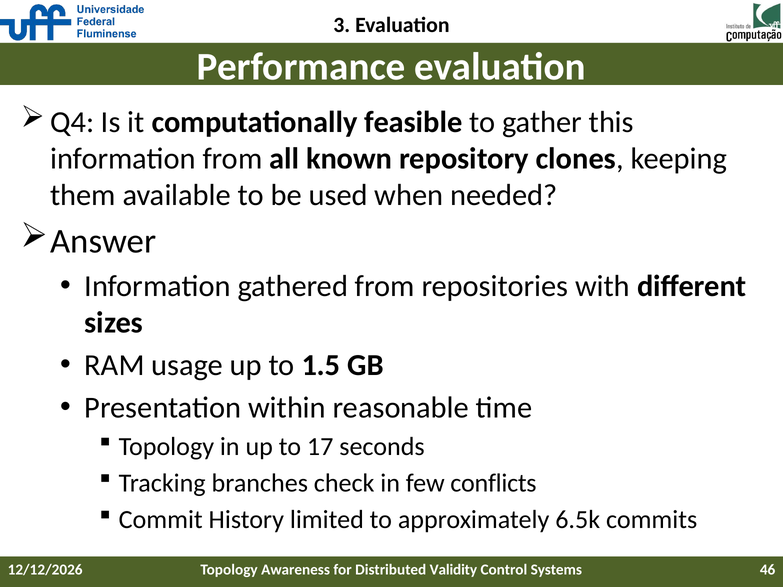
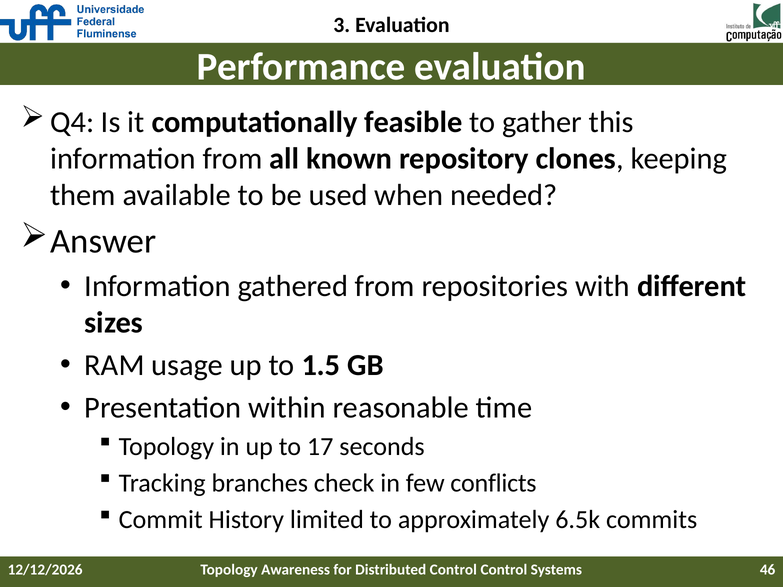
Distributed Validity: Validity -> Control
